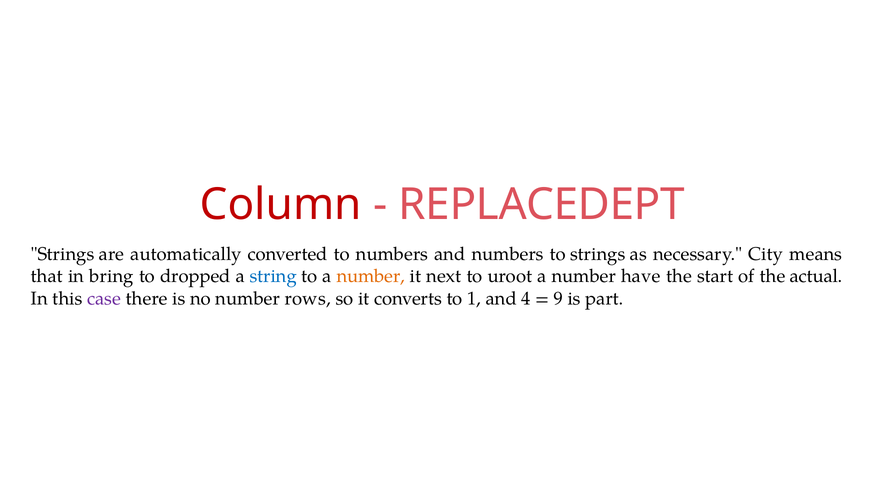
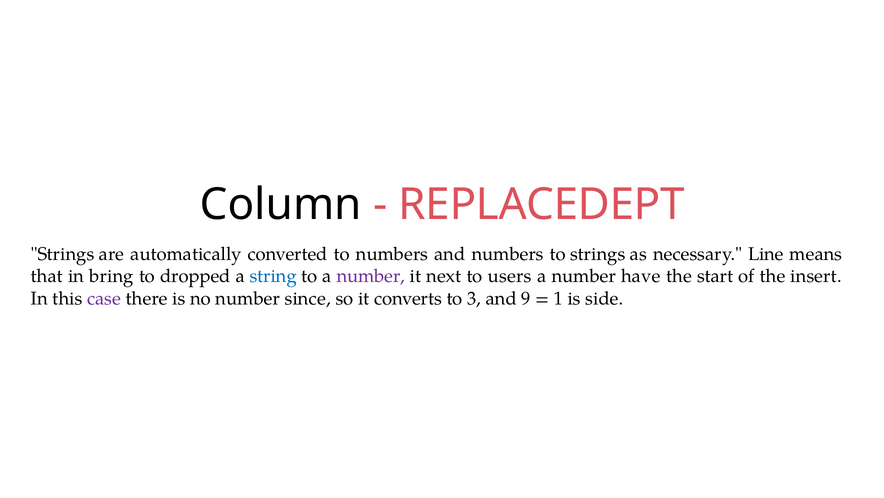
Column colour: red -> black
City: City -> Line
number at (371, 276) colour: orange -> purple
uroot: uroot -> users
actual: actual -> insert
rows: rows -> since
1: 1 -> 3
4: 4 -> 9
9: 9 -> 1
part: part -> side
